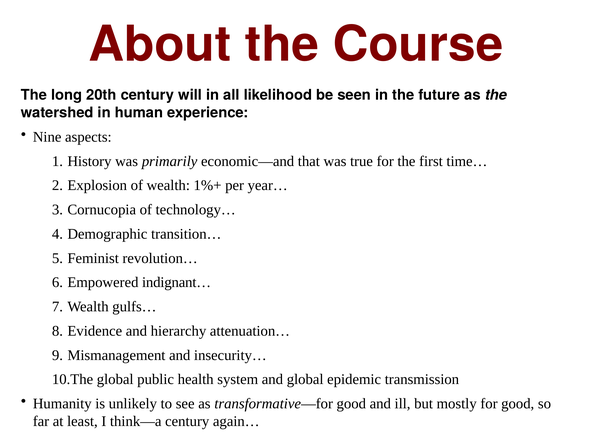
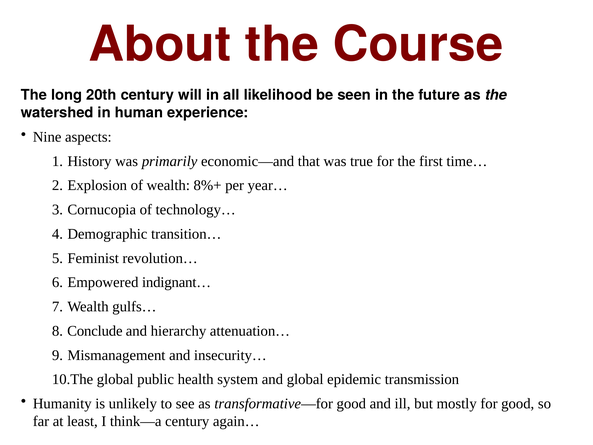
1%+: 1%+ -> 8%+
Evidence: Evidence -> Conclude
